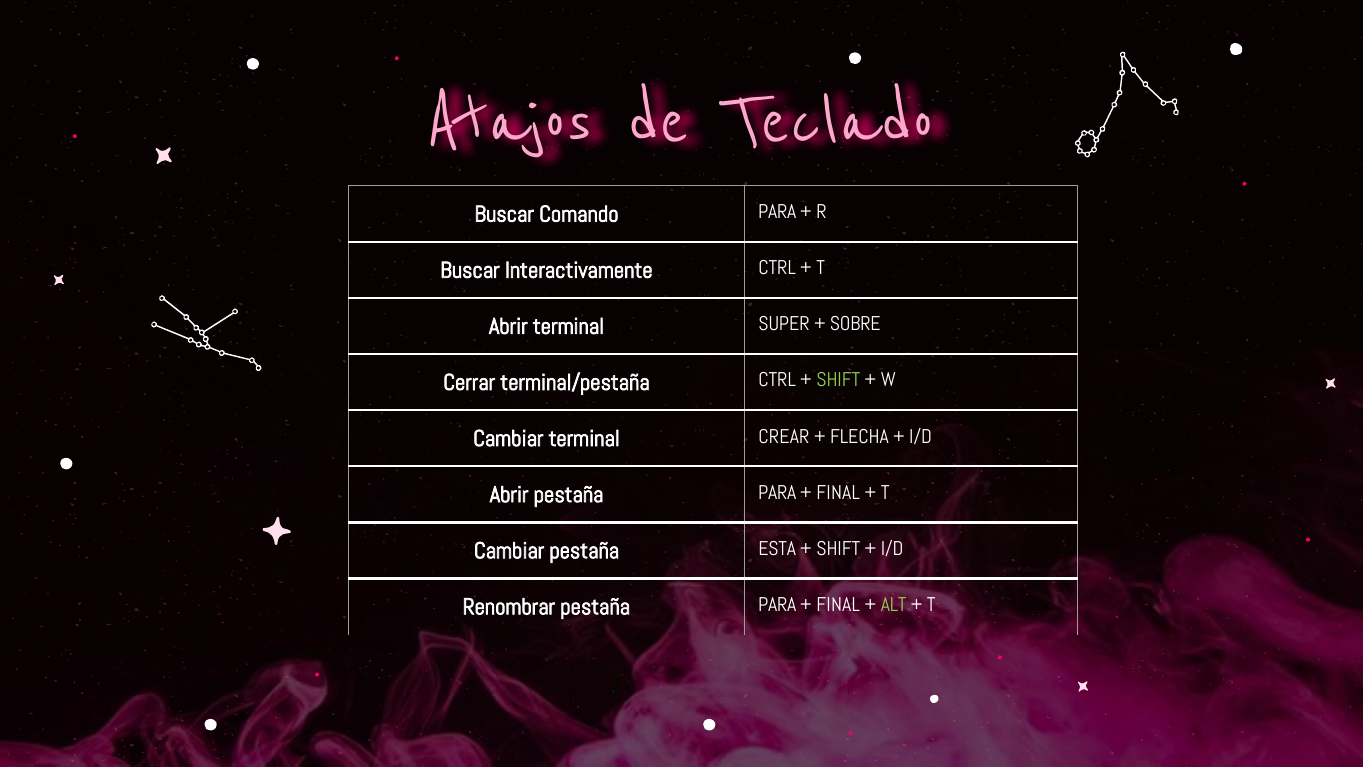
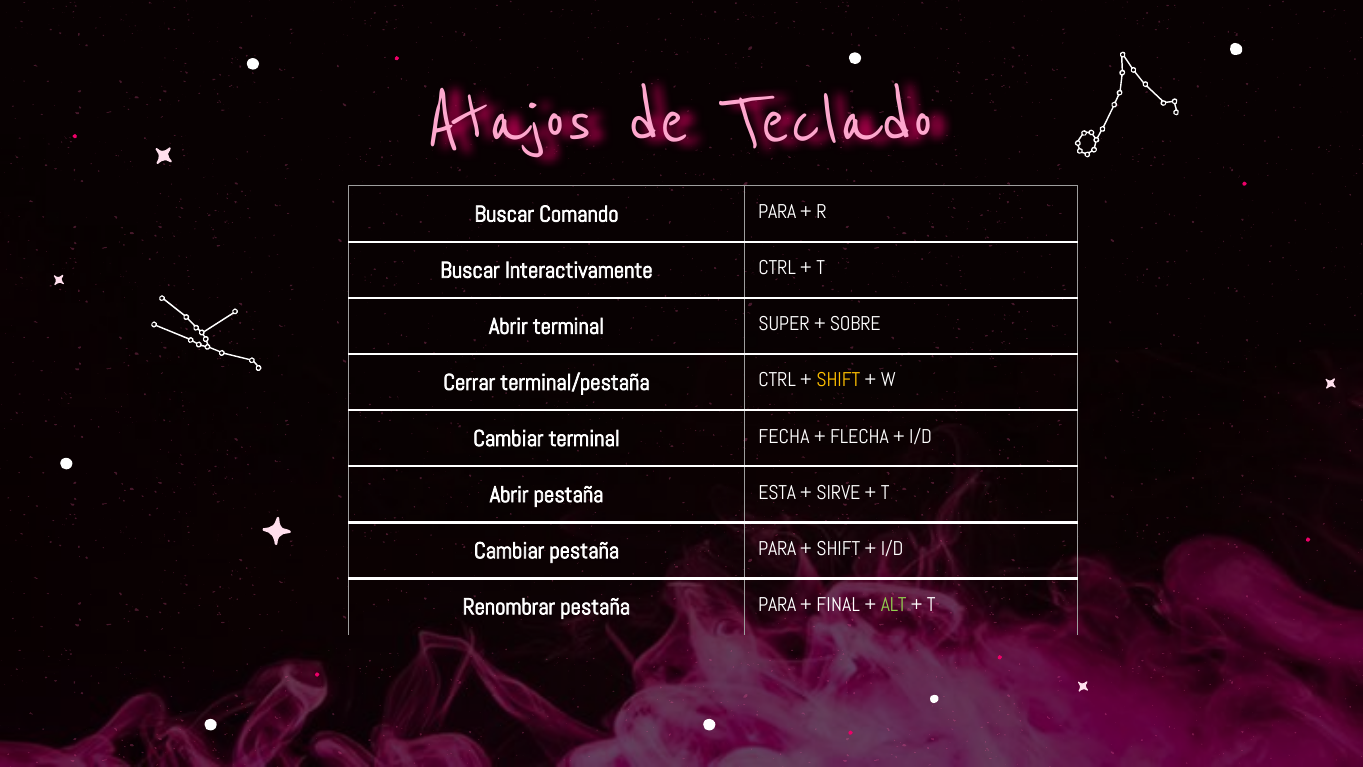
SHIFT at (838, 380) colour: light green -> yellow
CREAR: CREAR -> FECHA
Abrir pestaña PARA: PARA -> ESTA
FINAL at (838, 492): FINAL -> SIRVE
Cambiar pestaña ESTA: ESTA -> PARA
